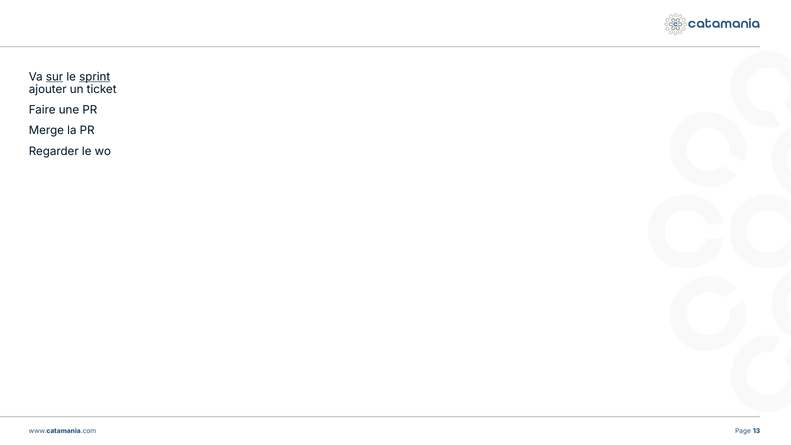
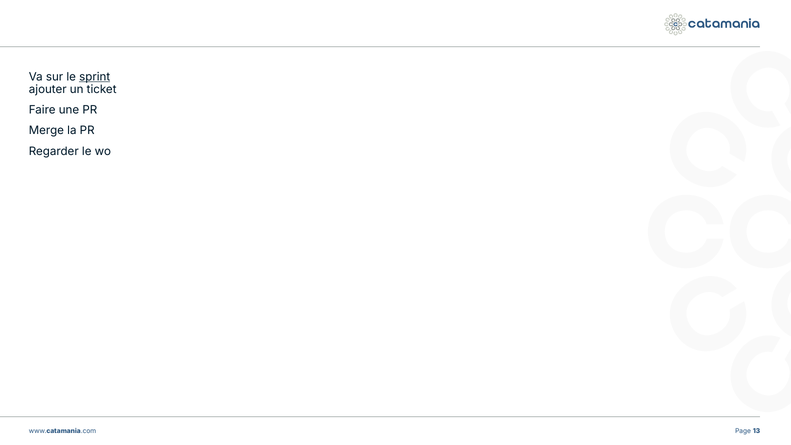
sur underline: present -> none
